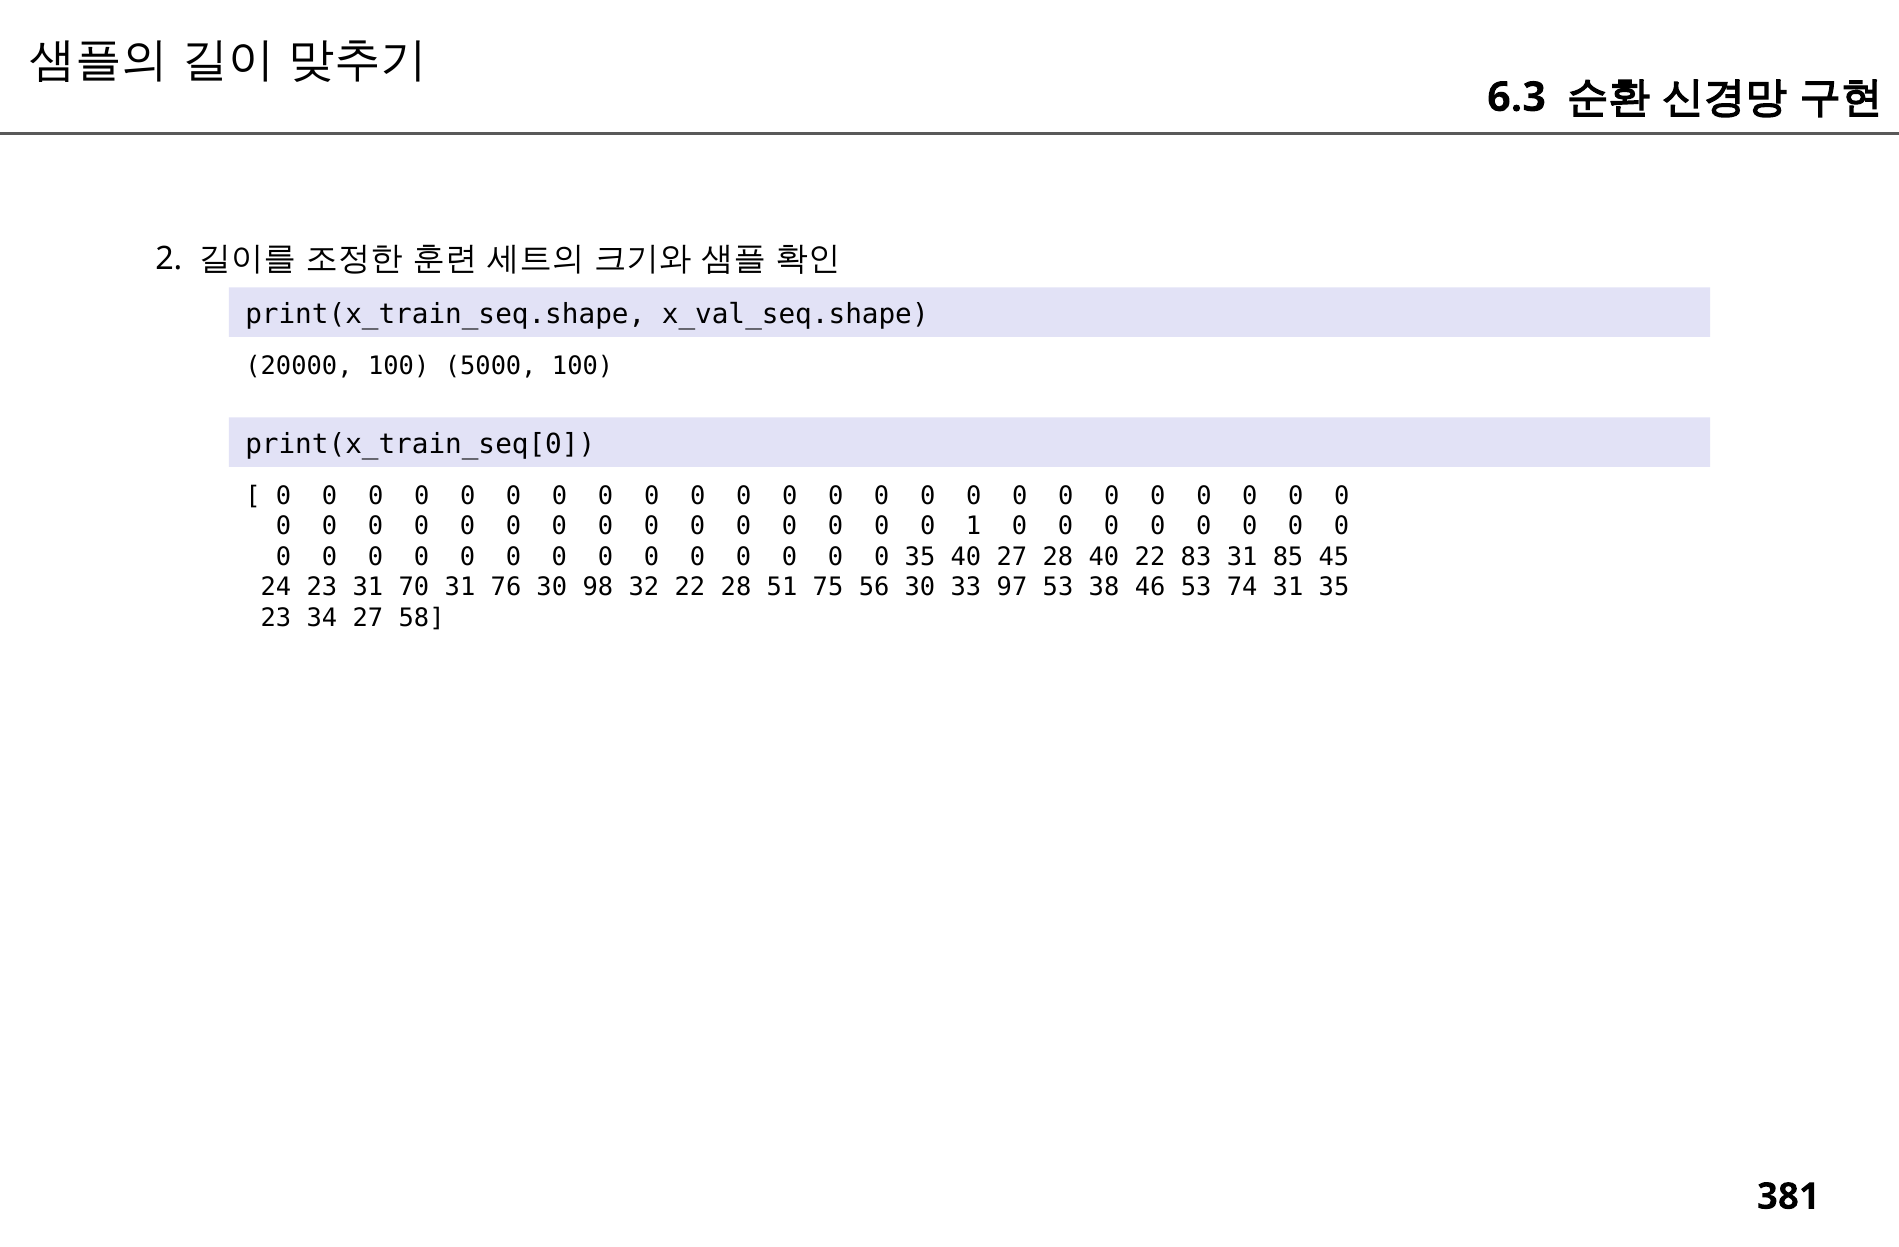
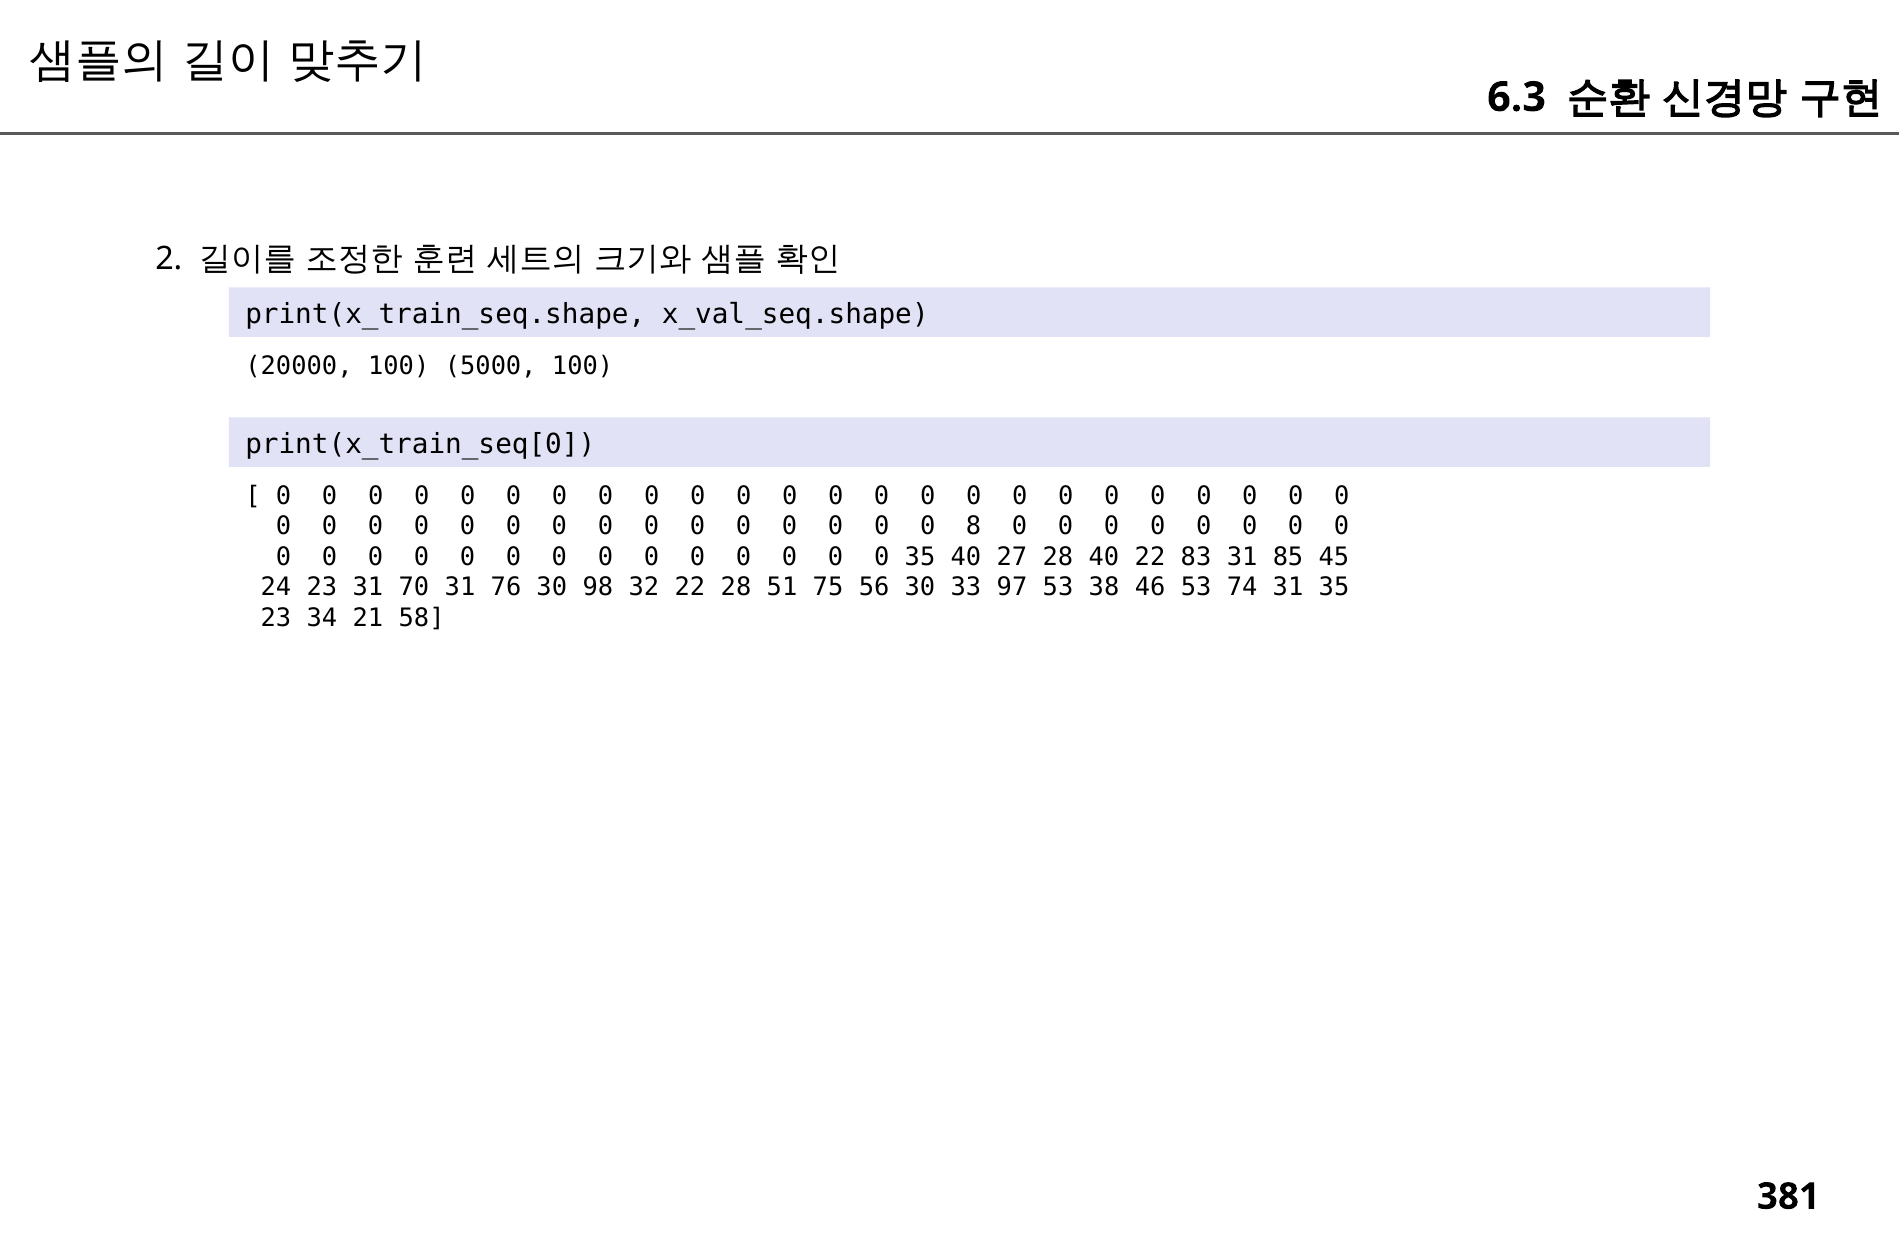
1: 1 -> 8
34 27: 27 -> 21
